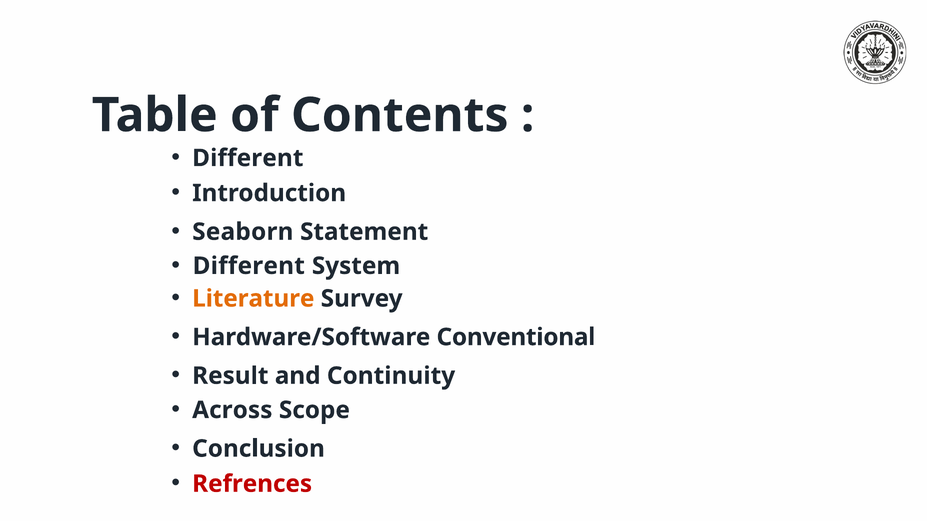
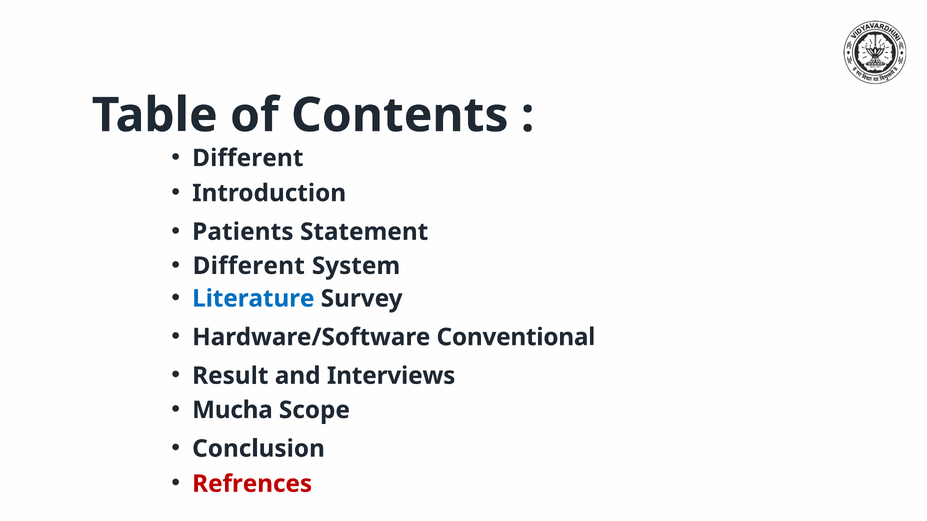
Seaborn: Seaborn -> Patients
Literature colour: orange -> blue
Continuity: Continuity -> Interviews
Across: Across -> Mucha
